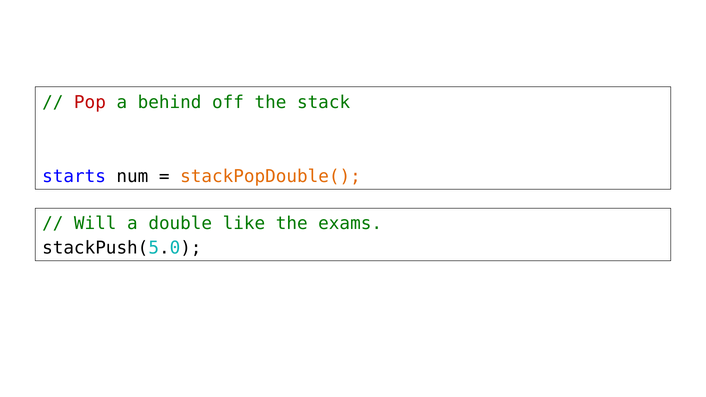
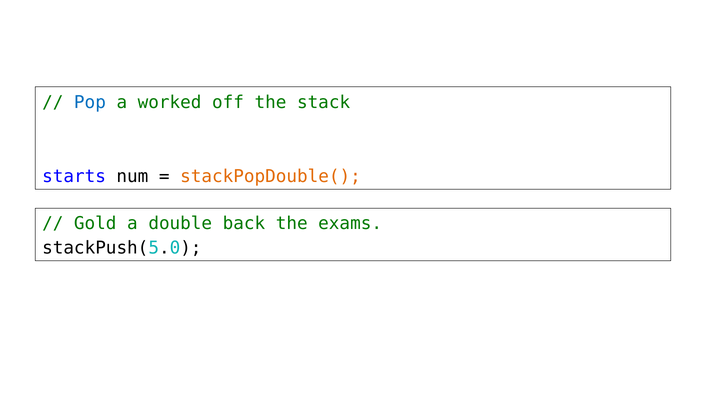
Pop colour: red -> blue
behind: behind -> worked
Will: Will -> Gold
like: like -> back
